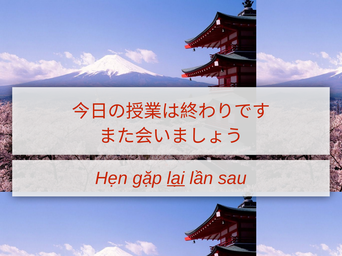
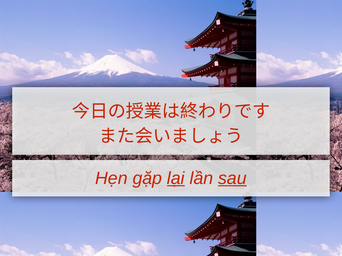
sau underline: none -> present
